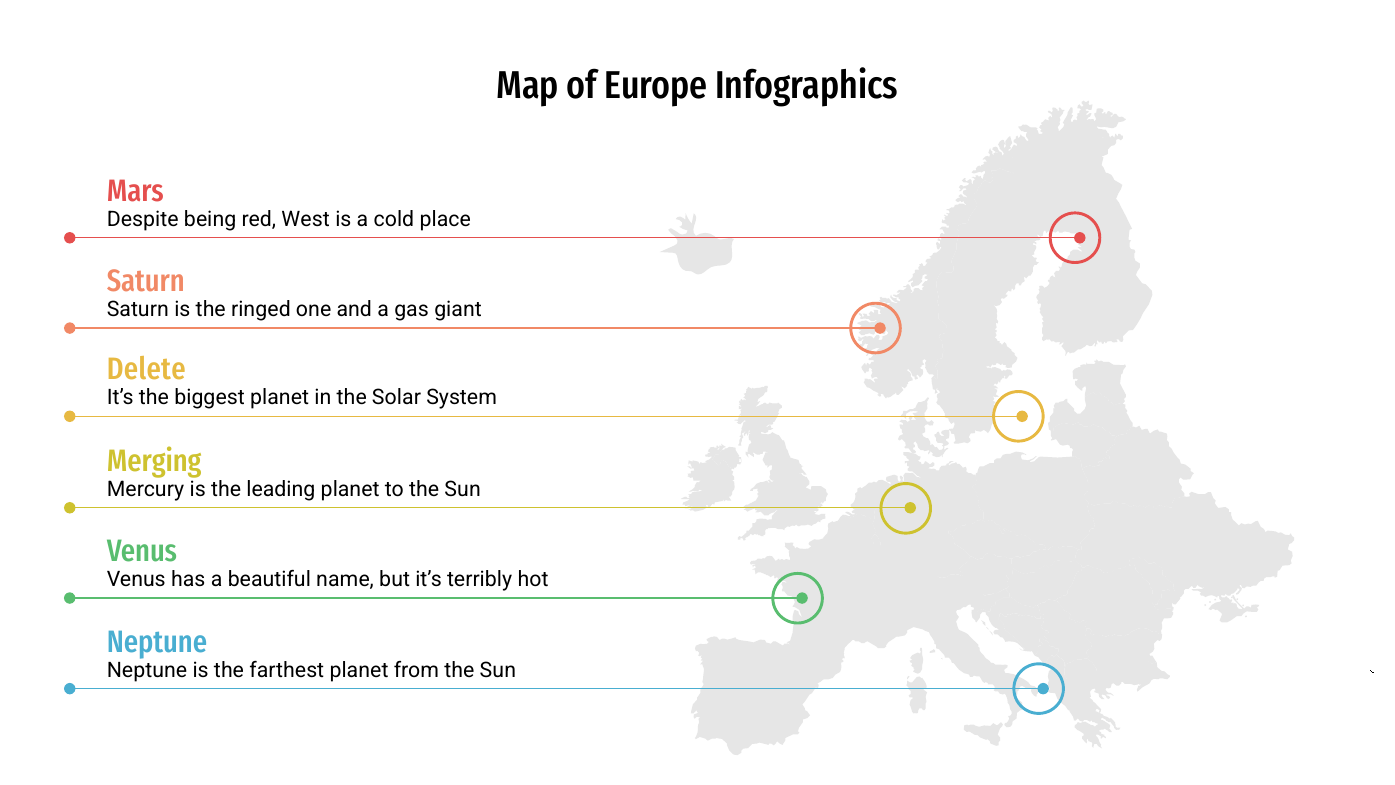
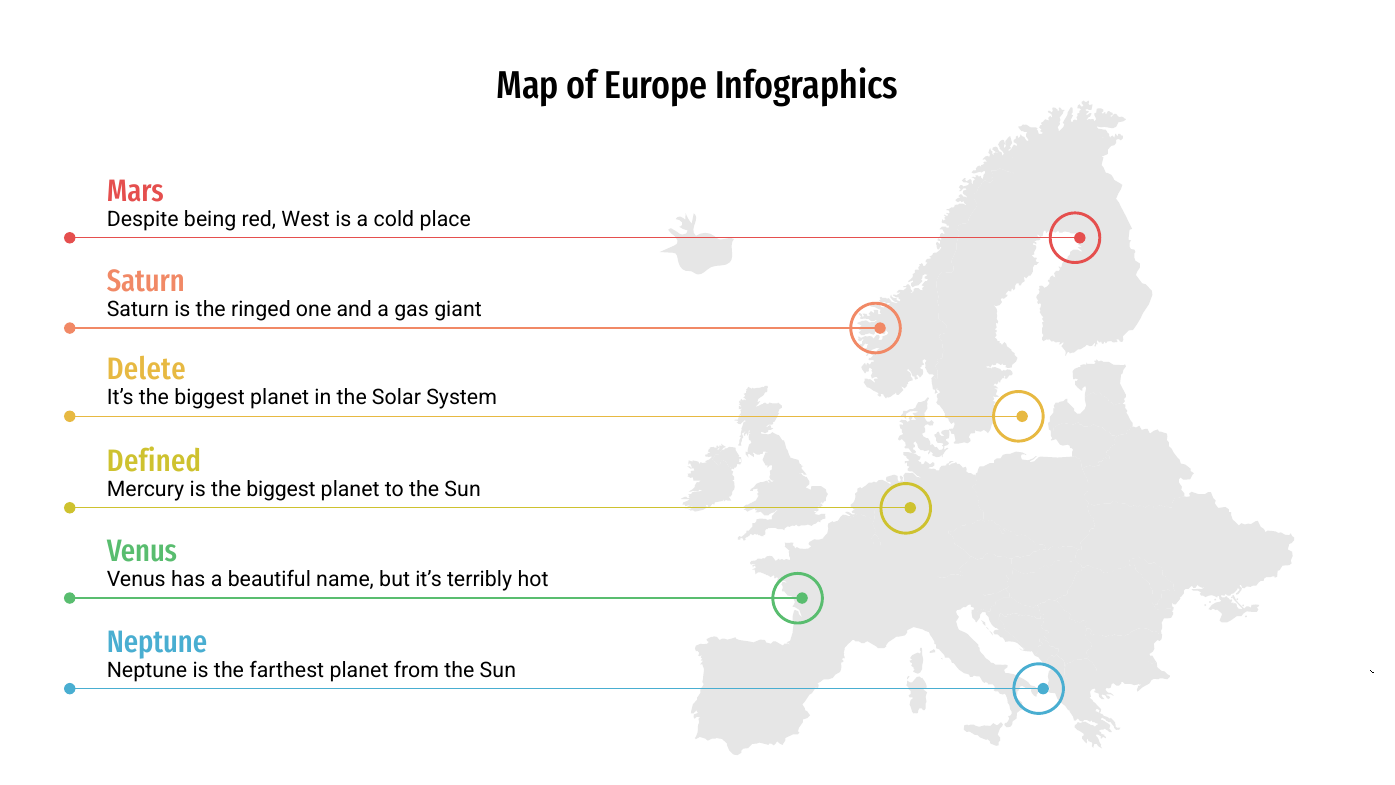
Merging: Merging -> Defined
is the leading: leading -> biggest
